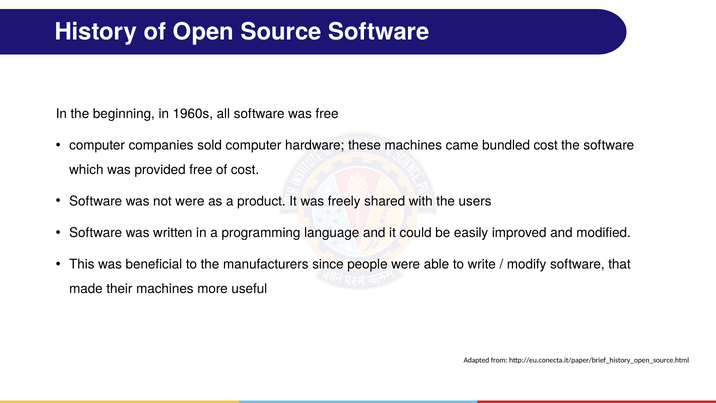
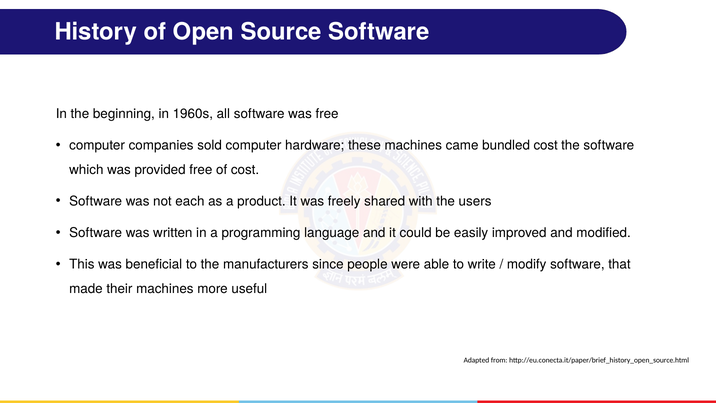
not were: were -> each
